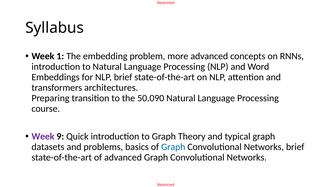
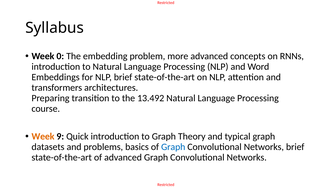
1: 1 -> 0
50.090: 50.090 -> 13.492
Week at (43, 136) colour: purple -> orange
